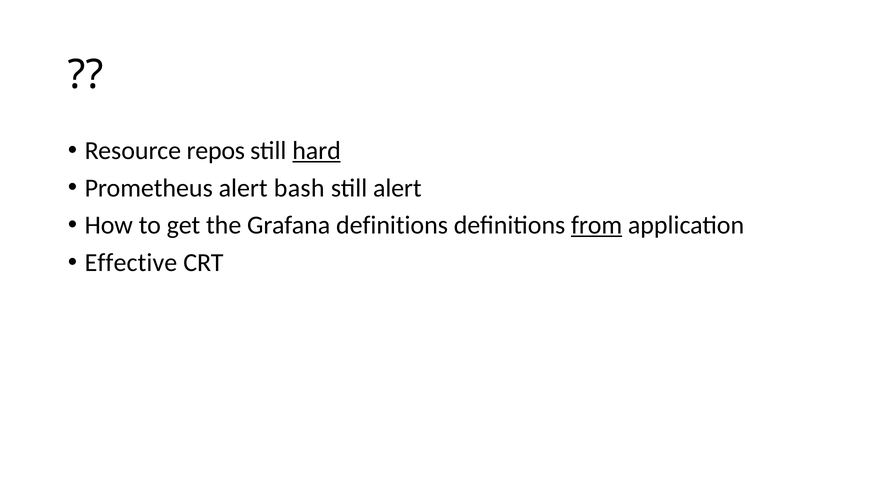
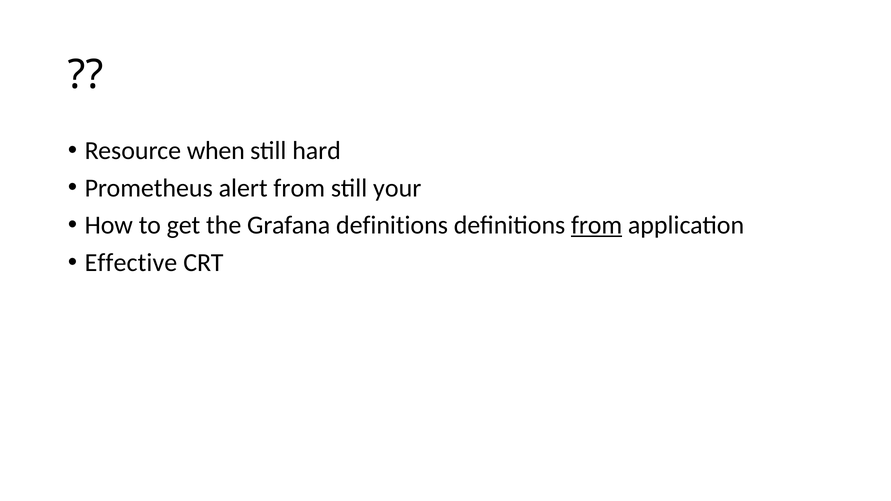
repos: repos -> when
hard underline: present -> none
alert bash: bash -> from
still alert: alert -> your
